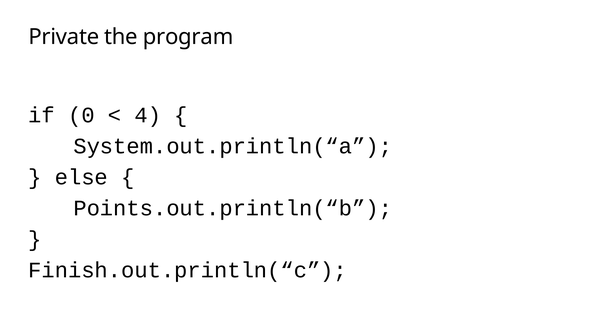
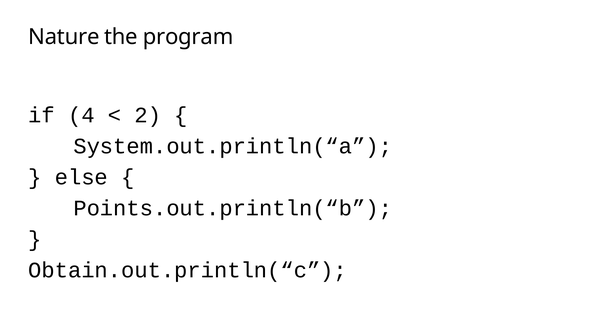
Private: Private -> Nature
0: 0 -> 4
4: 4 -> 2
Finish.out.println(“c: Finish.out.println(“c -> Obtain.out.println(“c
